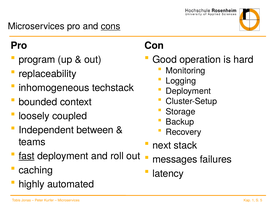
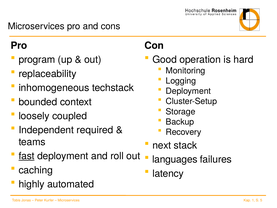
cons underline: present -> none
between: between -> required
messages: messages -> languages
